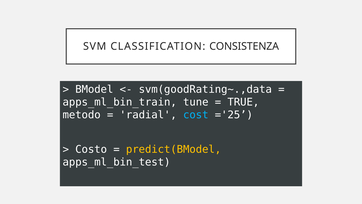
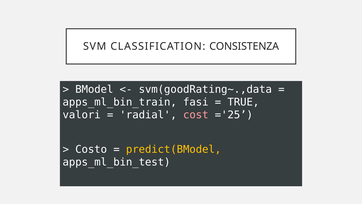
tune: tune -> fasi
metodo: metodo -> valori
cost colour: light blue -> pink
